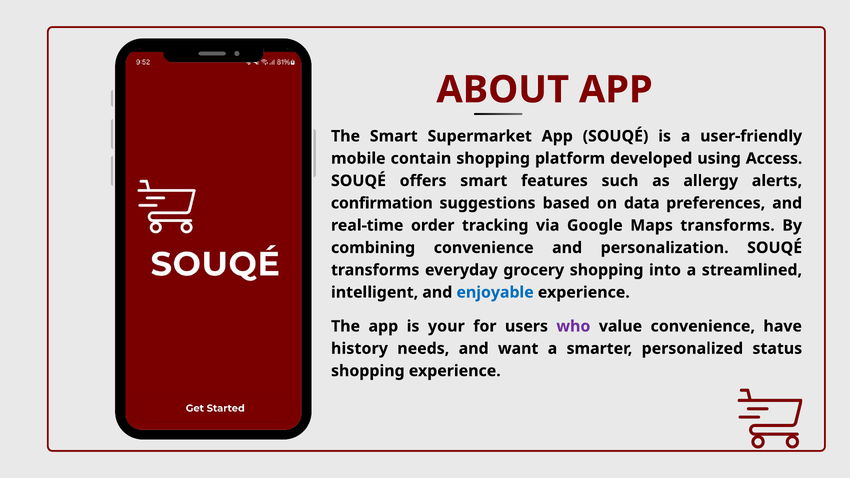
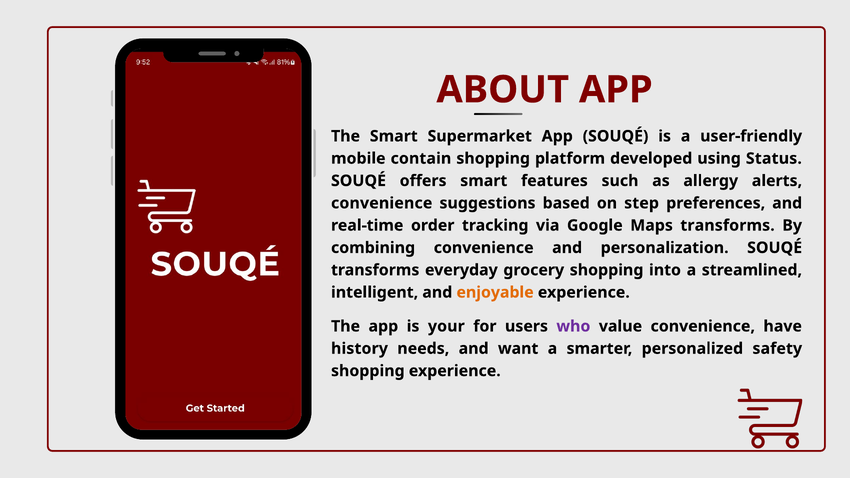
Access: Access -> Status
confirmation at (382, 203): confirmation -> convenience
data: data -> step
enjoyable colour: blue -> orange
status: status -> safety
